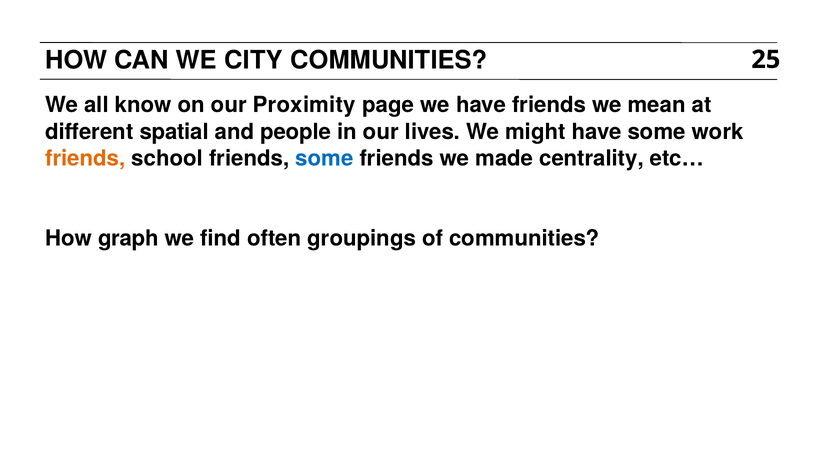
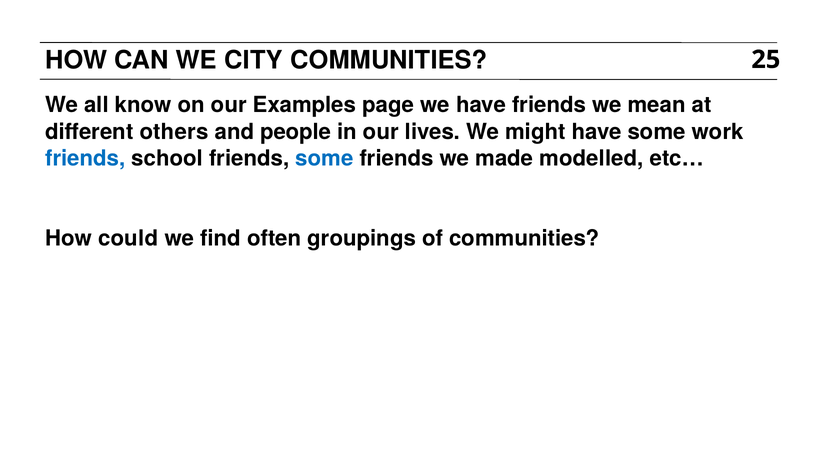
Proximity: Proximity -> Examples
spatial: spatial -> others
friends at (85, 158) colour: orange -> blue
centrality: centrality -> modelled
graph: graph -> could
